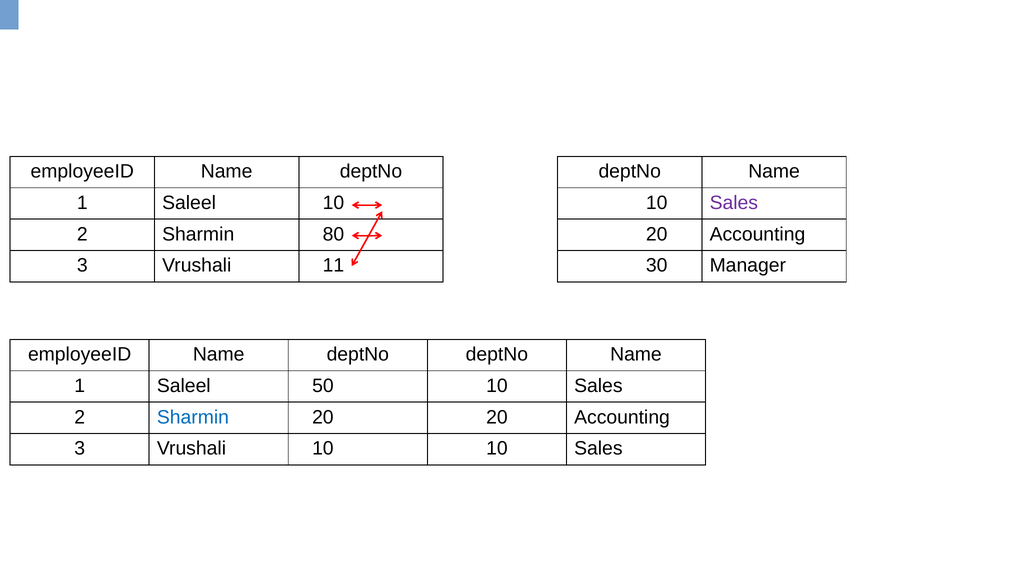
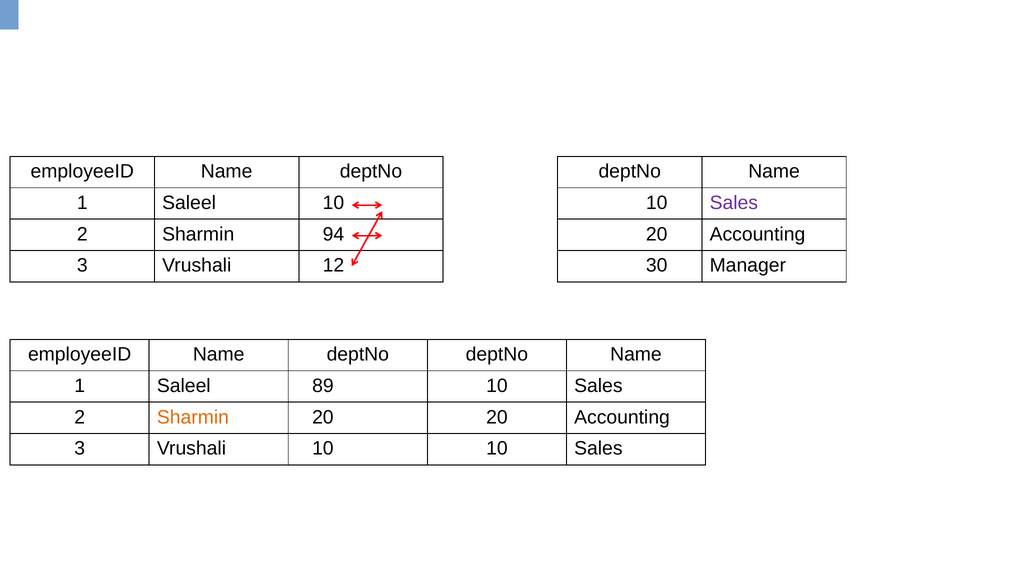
80: 80 -> 94
11: 11 -> 12
50: 50 -> 89
Sharmin at (193, 417) colour: blue -> orange
